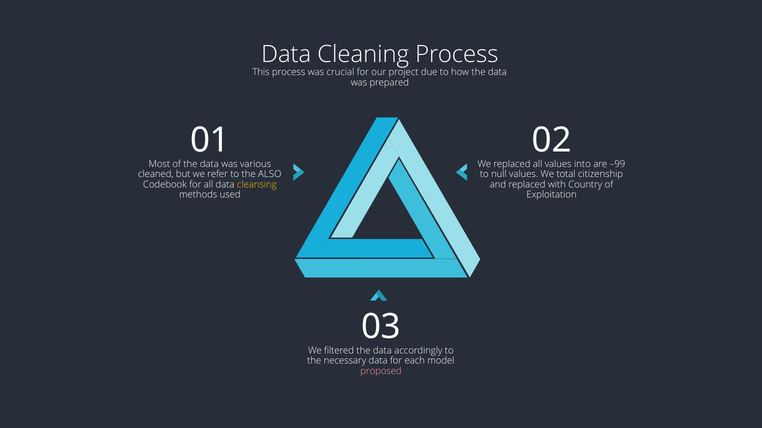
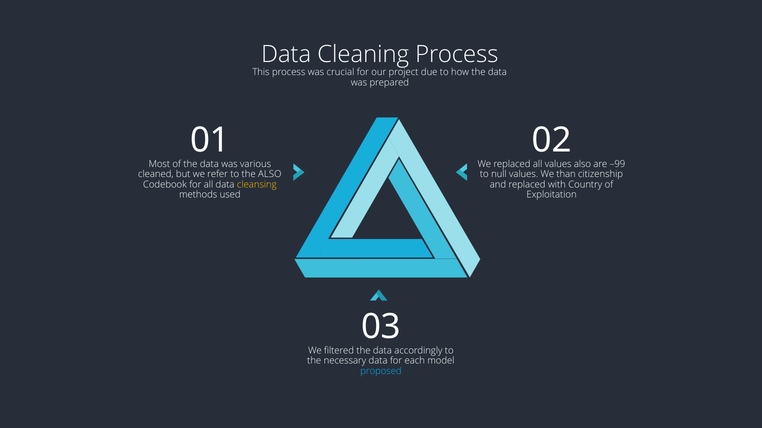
into at (582, 164): into -> also
total: total -> than
proposed colour: pink -> light blue
